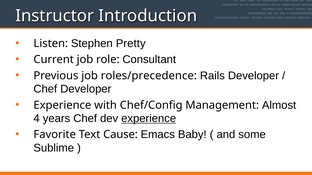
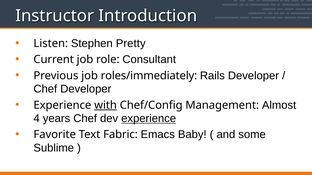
roles/precedence: roles/precedence -> roles/immediately
with underline: none -> present
Cause: Cause -> Fabric
